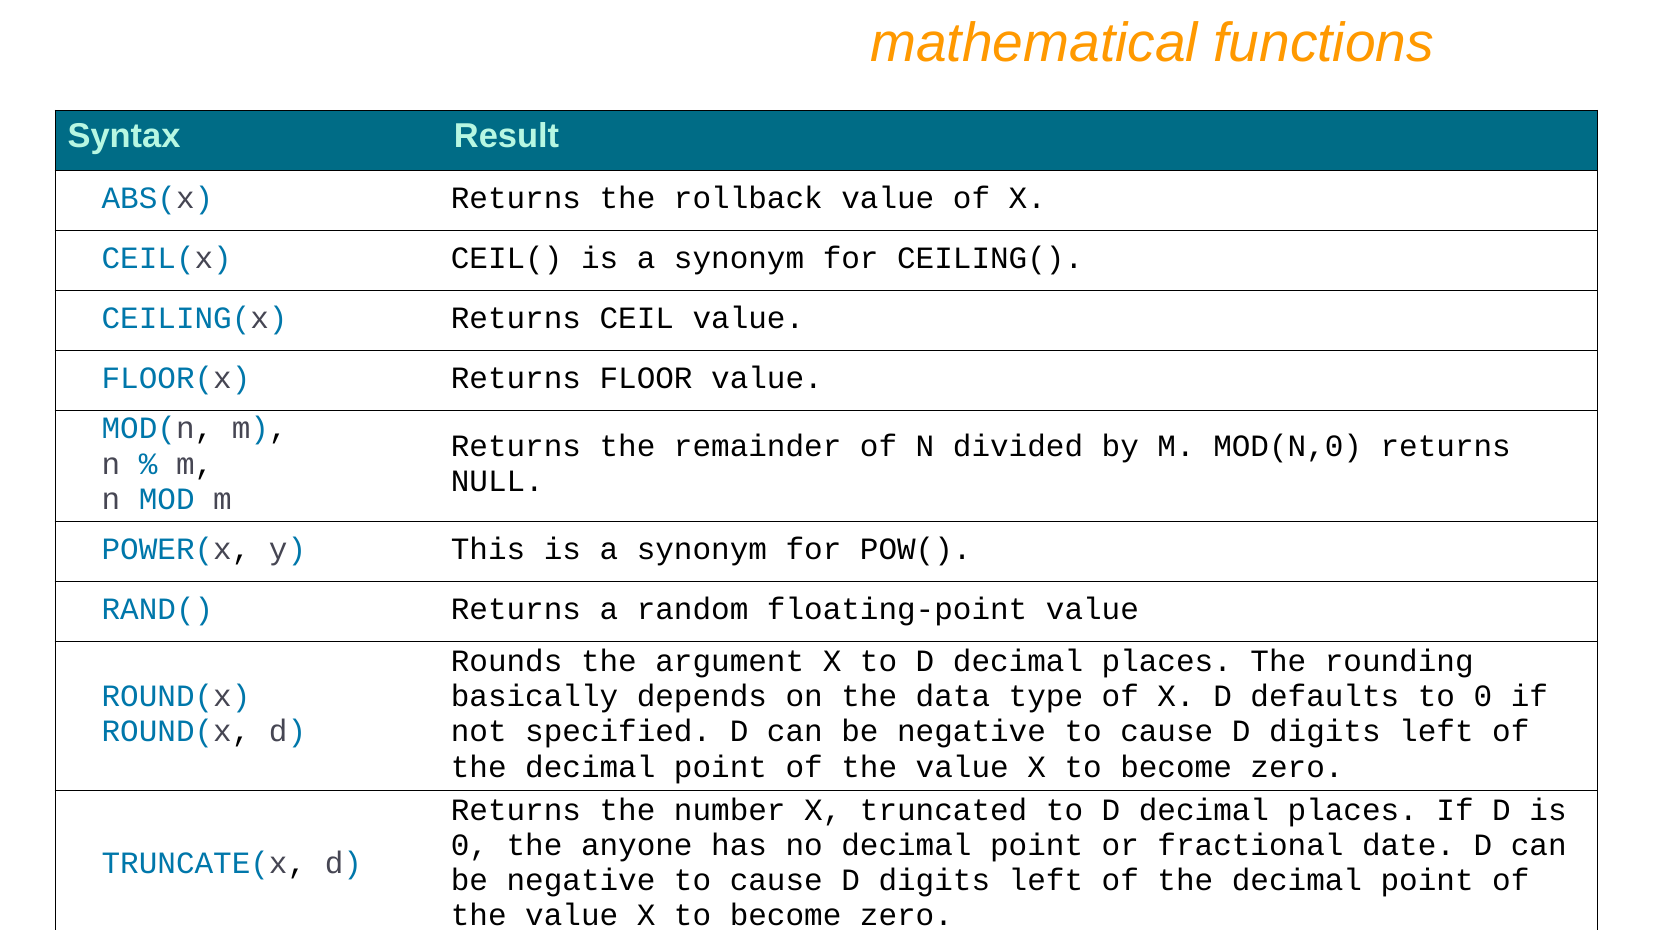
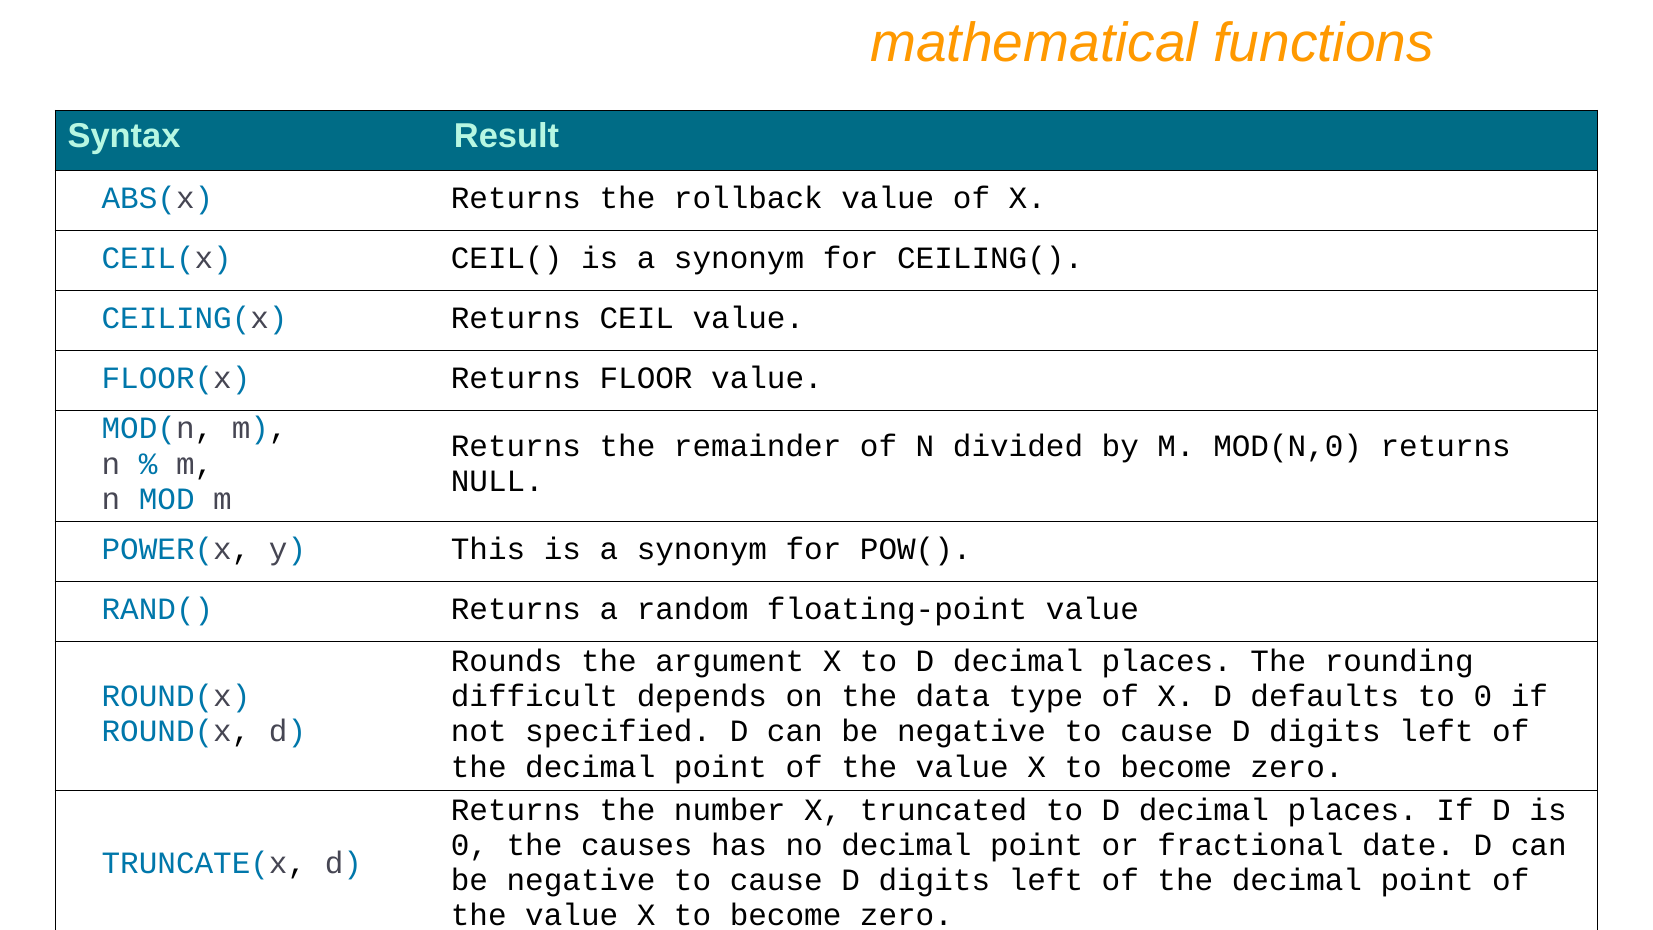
basically: basically -> difficult
anyone: anyone -> causes
